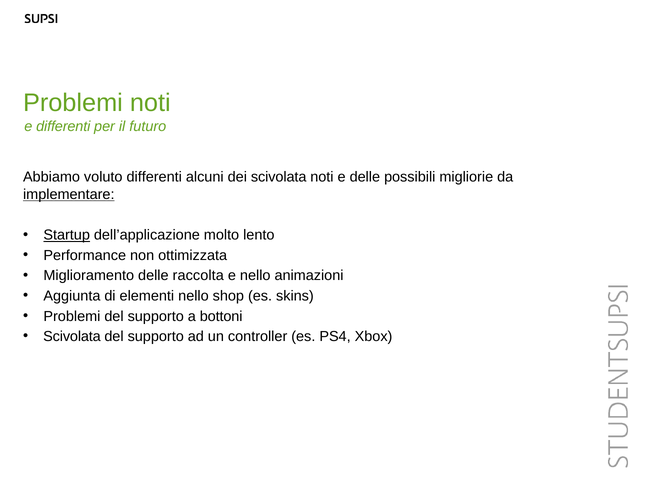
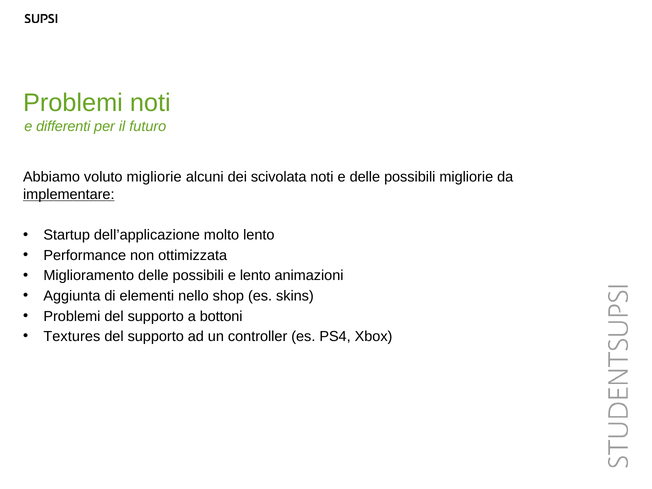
voluto differenti: differenti -> migliorie
Startup underline: present -> none
Miglioramento delle raccolta: raccolta -> possibili
e nello: nello -> lento
Scivolata at (72, 337): Scivolata -> Textures
